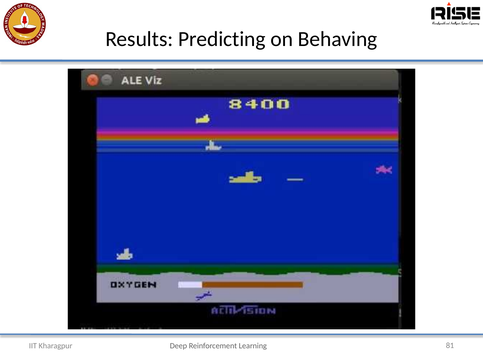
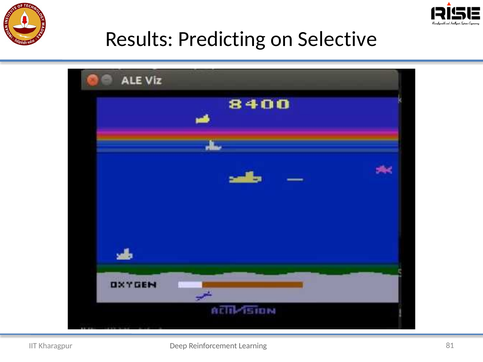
Behaving: Behaving -> Selective
